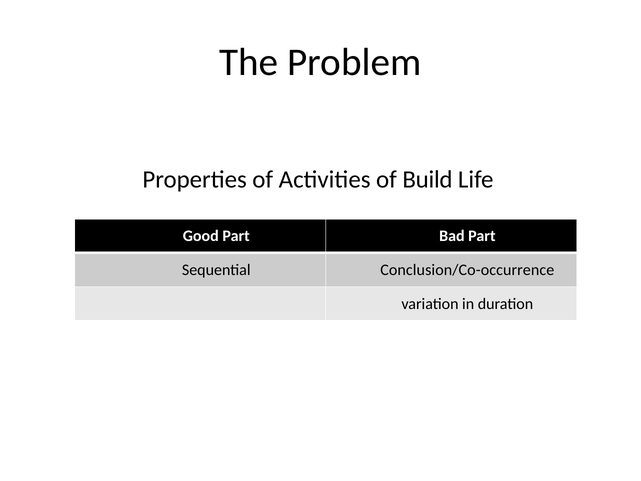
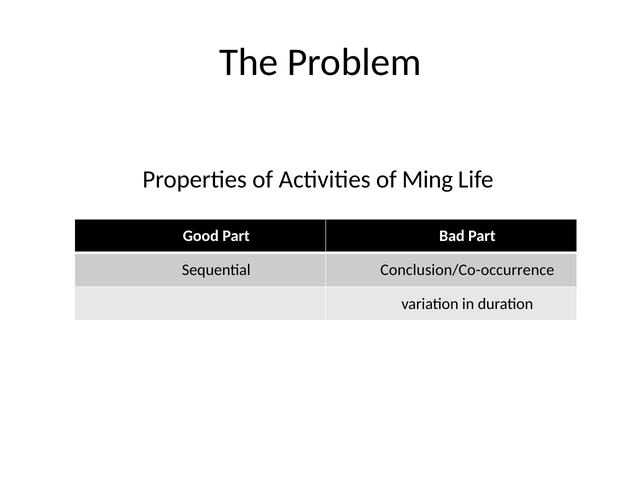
Build: Build -> Ming
